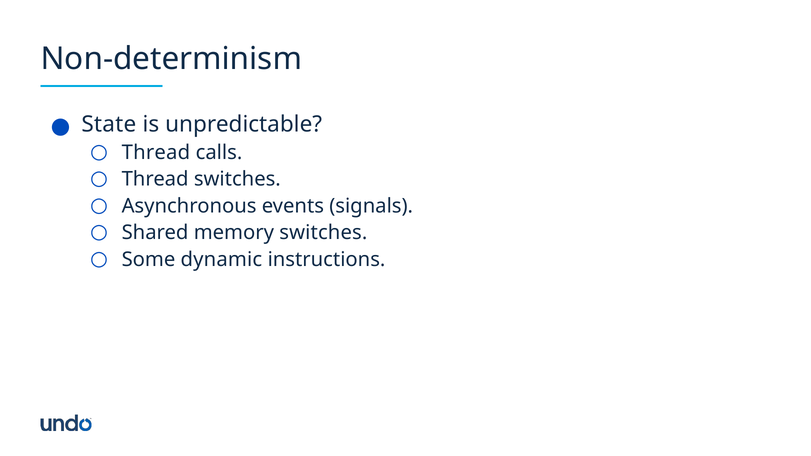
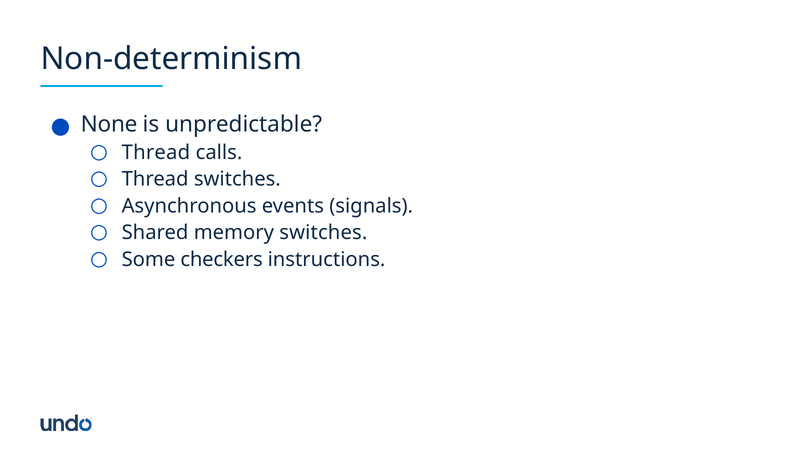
State: State -> None
dynamic: dynamic -> checkers
